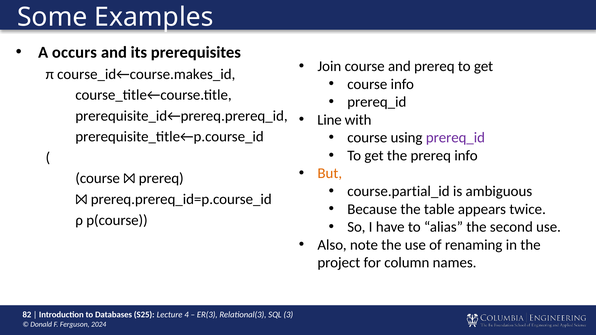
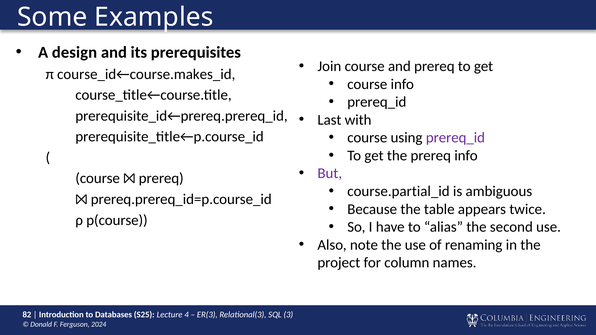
occurs: occurs -> design
Line: Line -> Last
But colour: orange -> purple
